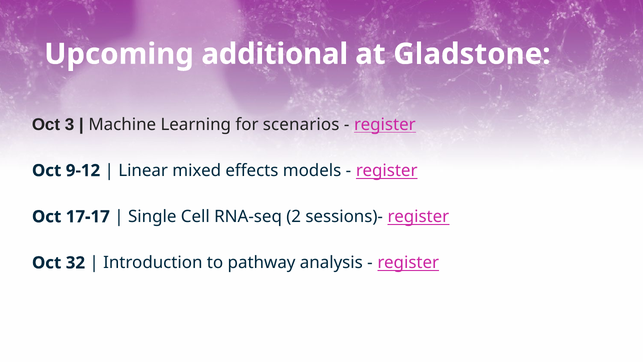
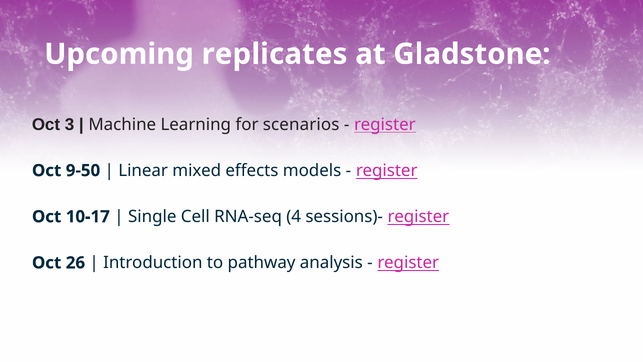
additional: additional -> replicates
9-12: 9-12 -> 9-50
17-17: 17-17 -> 10-17
2: 2 -> 4
32: 32 -> 26
